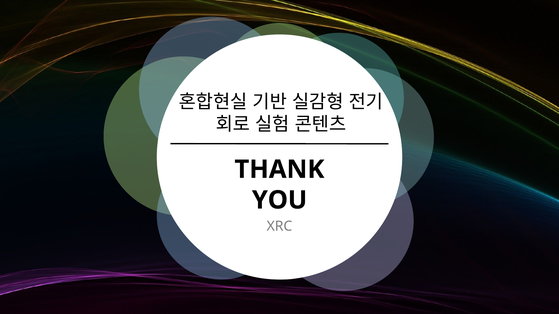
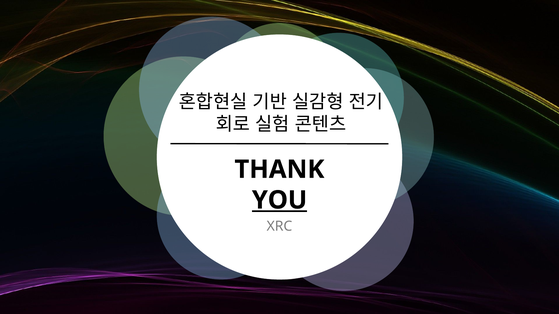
YOU underline: none -> present
